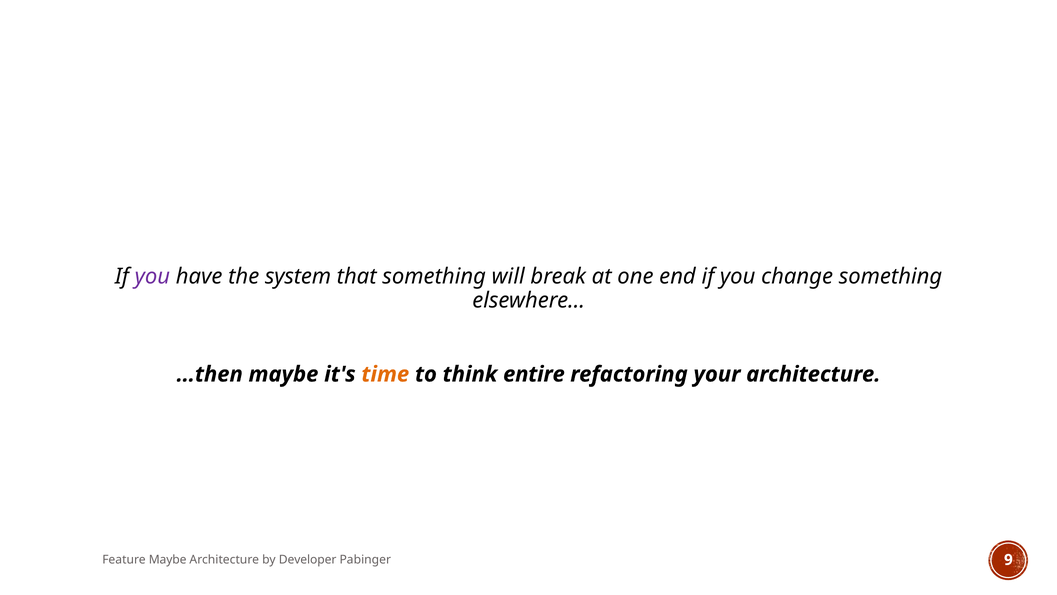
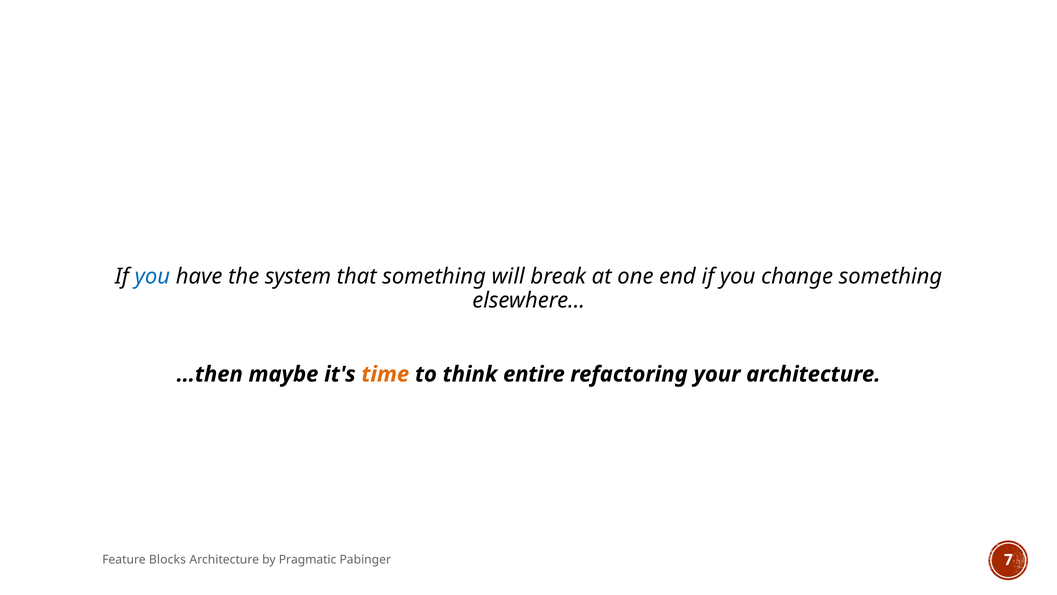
you at (152, 276) colour: purple -> blue
Feature Maybe: Maybe -> Blocks
Developer: Developer -> Pragmatic
9: 9 -> 7
